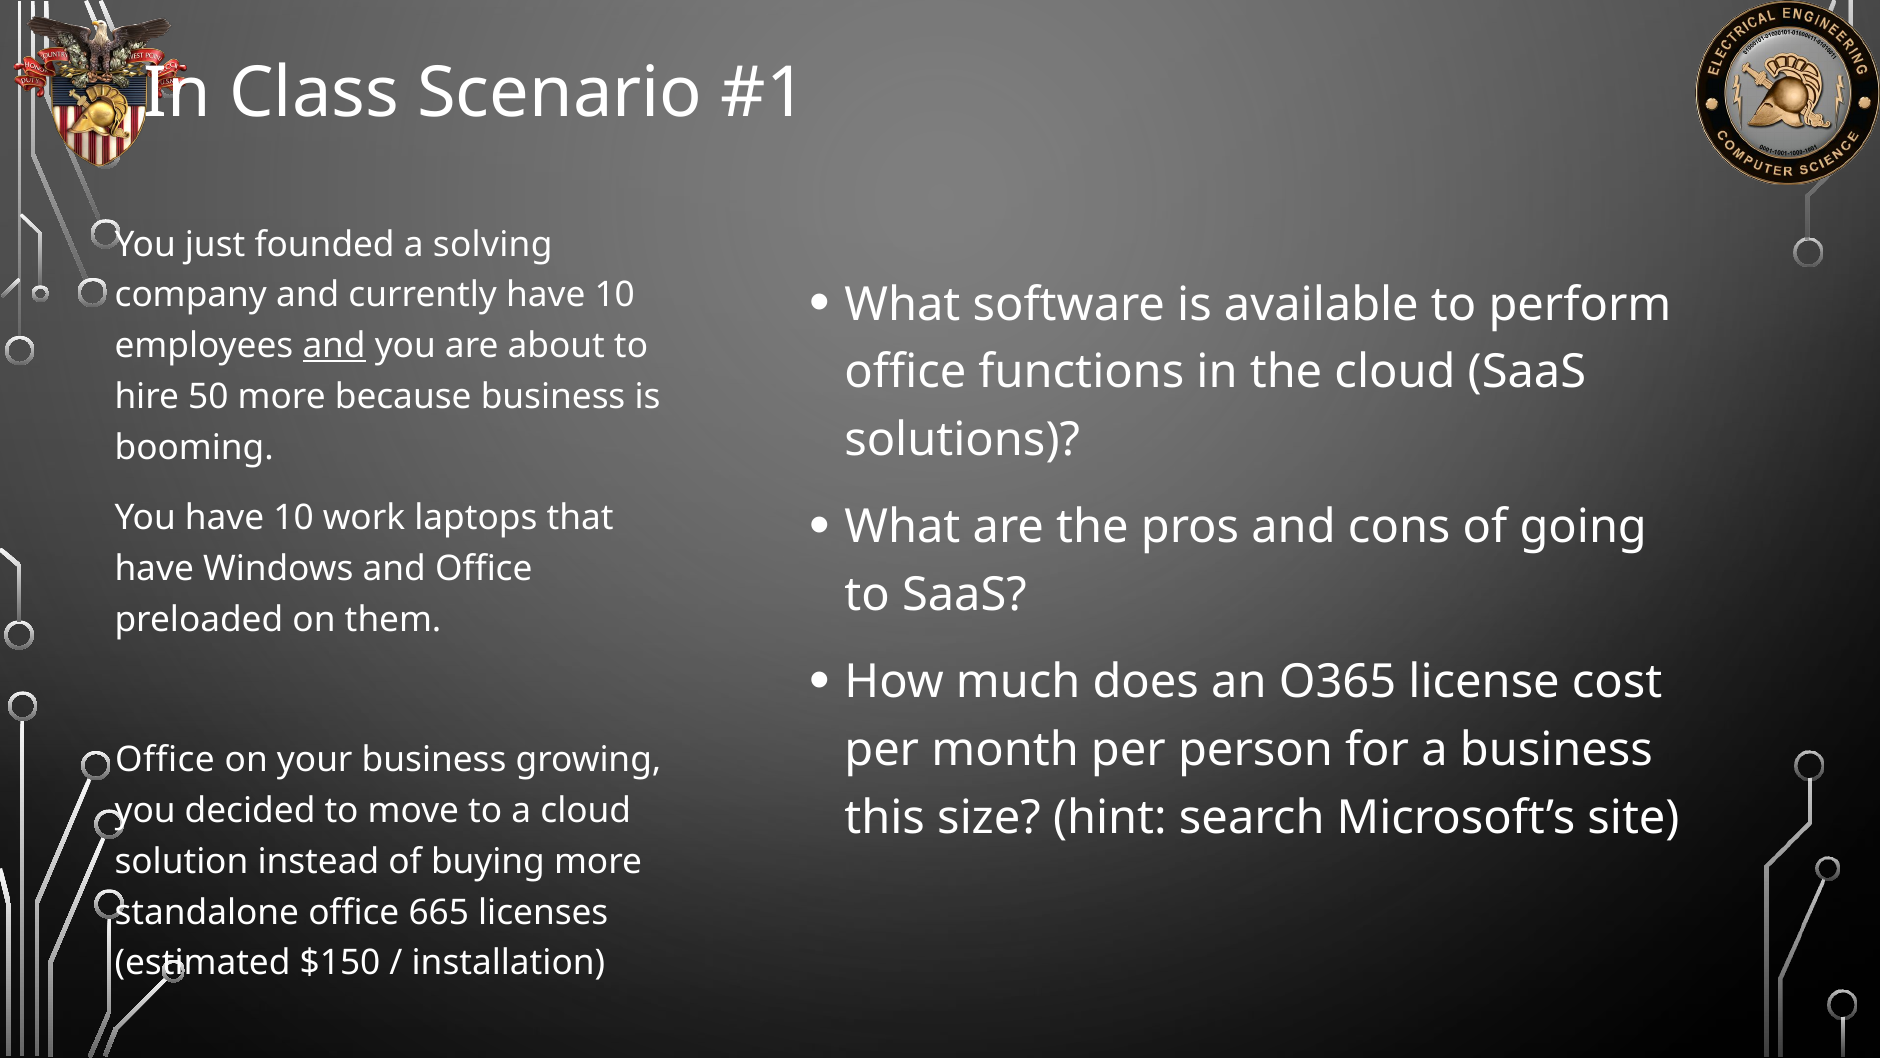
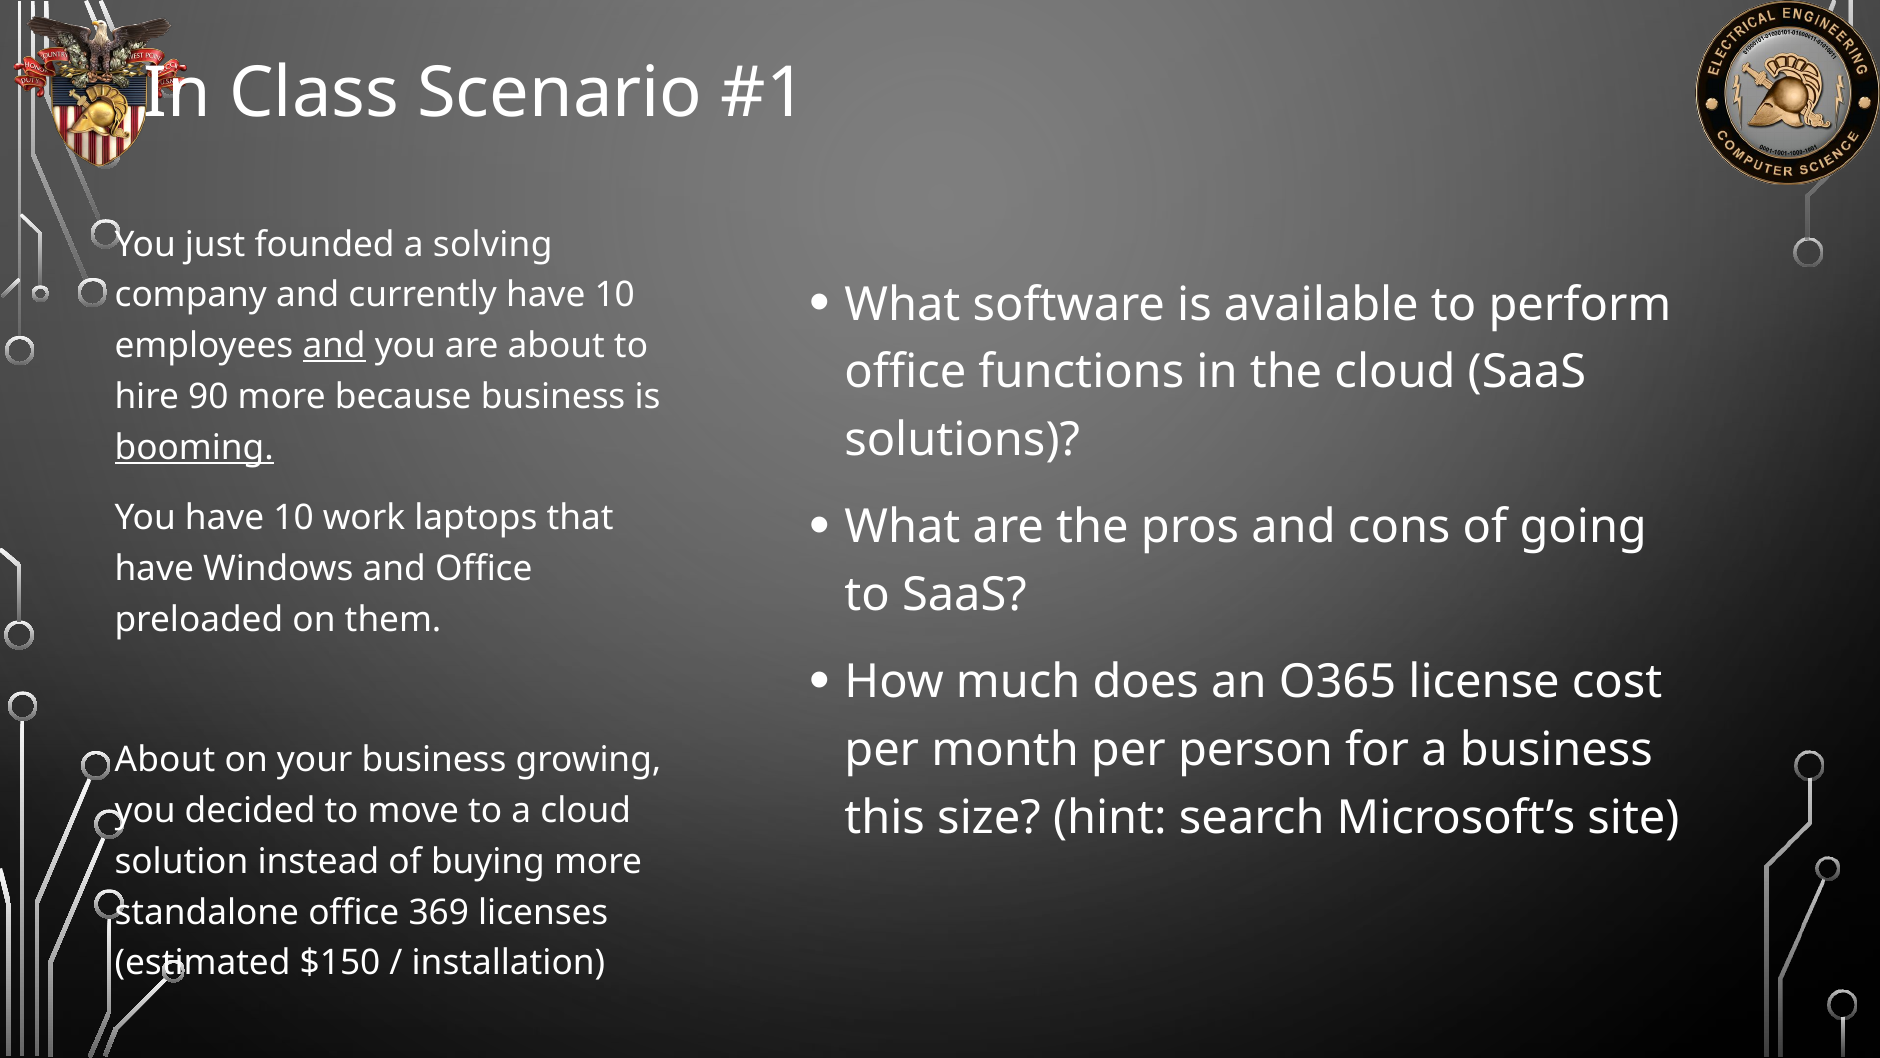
50: 50 -> 90
booming underline: none -> present
Office at (165, 760): Office -> About
665: 665 -> 369
